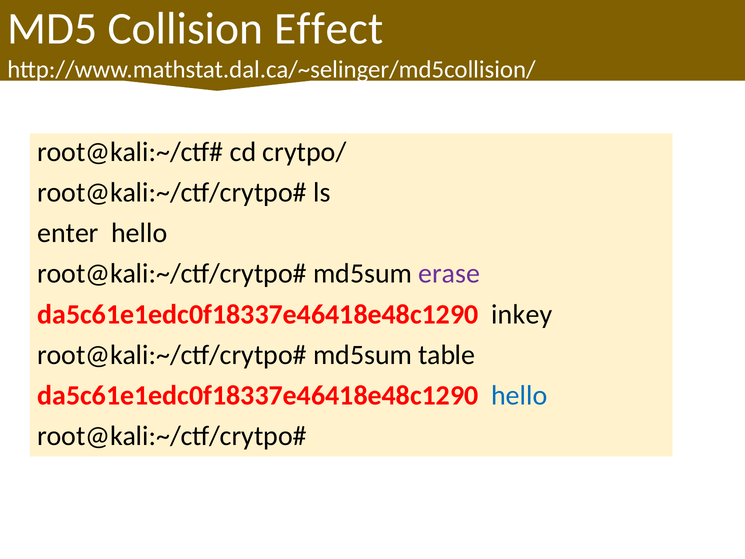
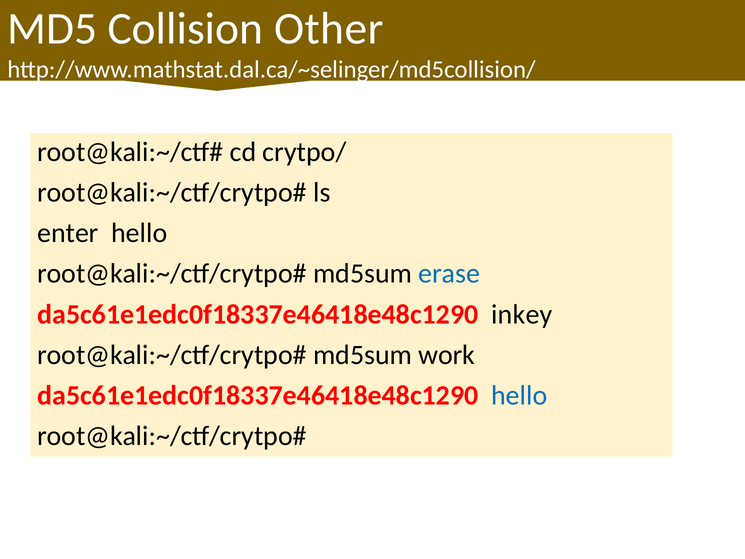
Effect: Effect -> Other
erase colour: purple -> blue
table: table -> work
